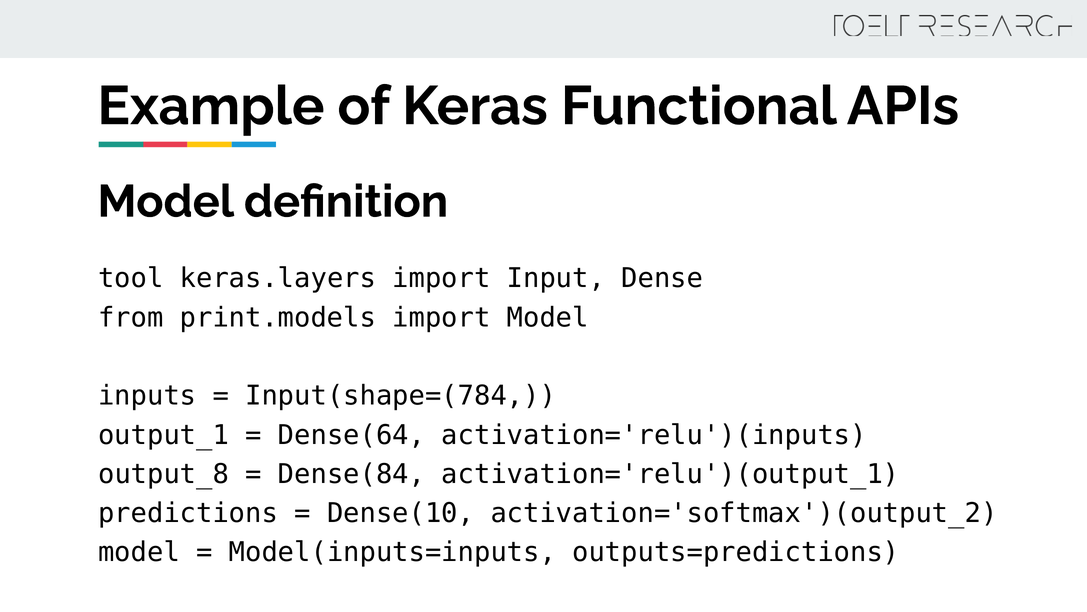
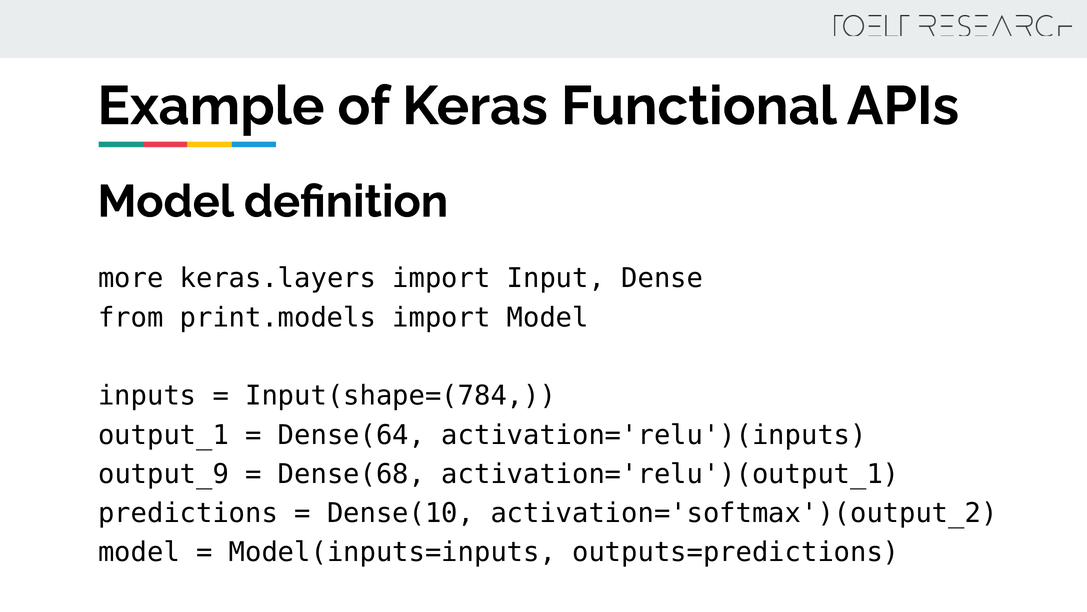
tool: tool -> more
output_8: output_8 -> output_9
Dense(84: Dense(84 -> Dense(68
